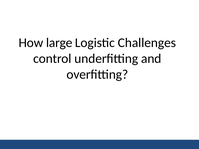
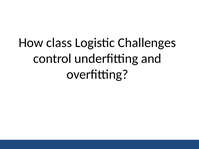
large: large -> class
